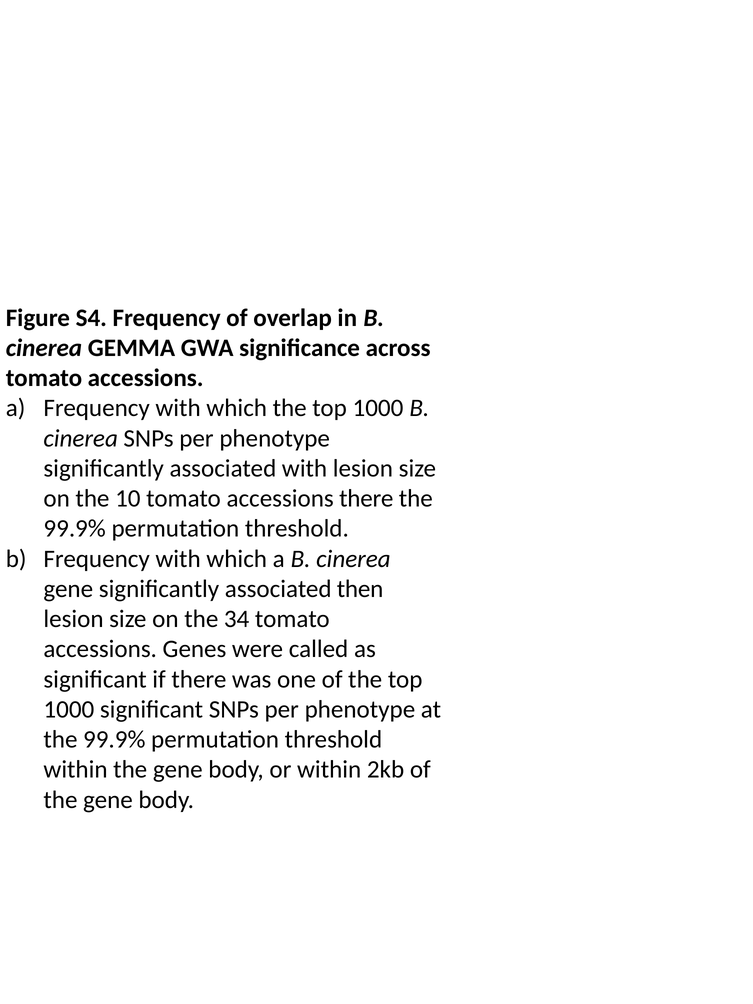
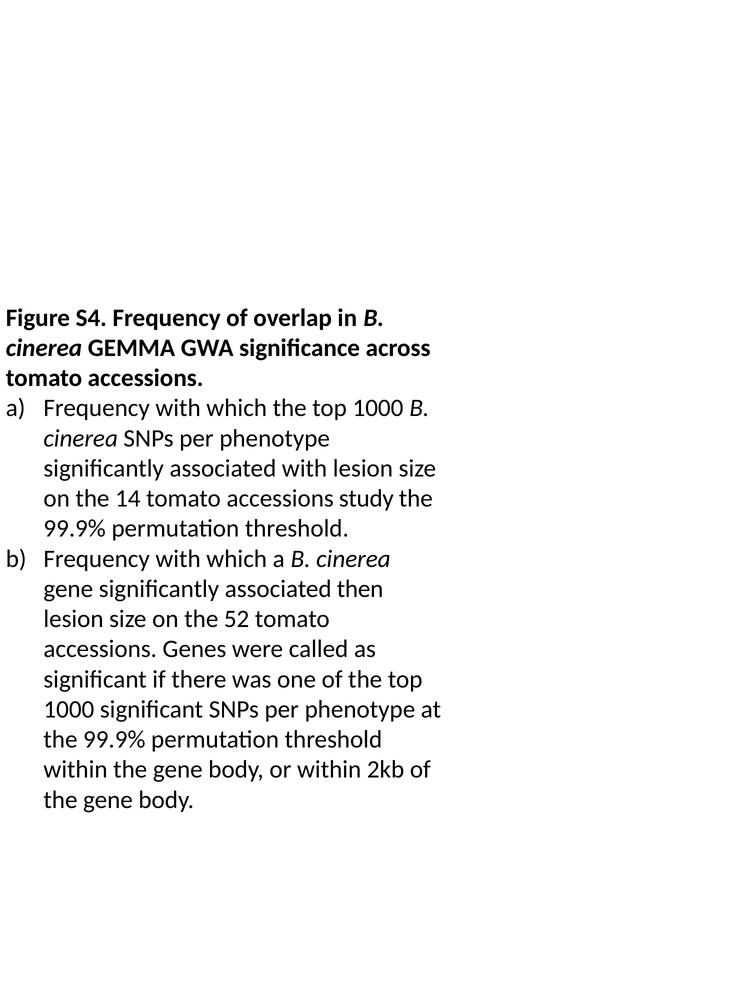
10: 10 -> 14
accessions there: there -> study
34: 34 -> 52
